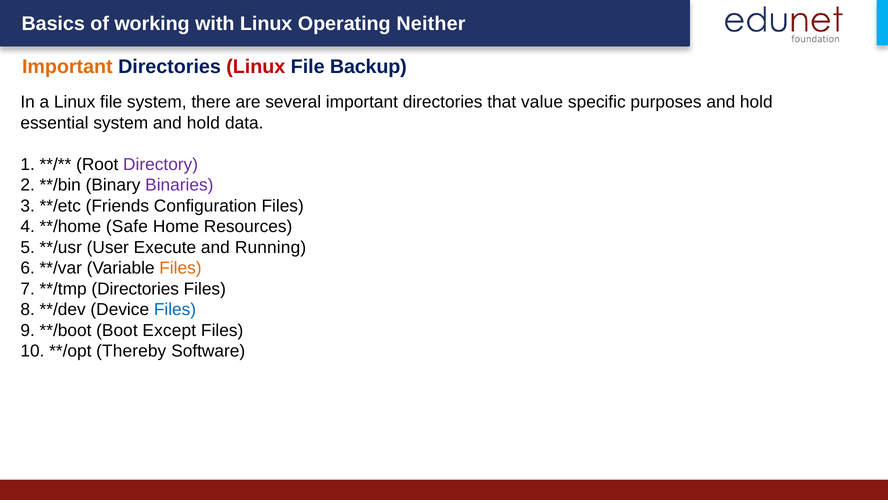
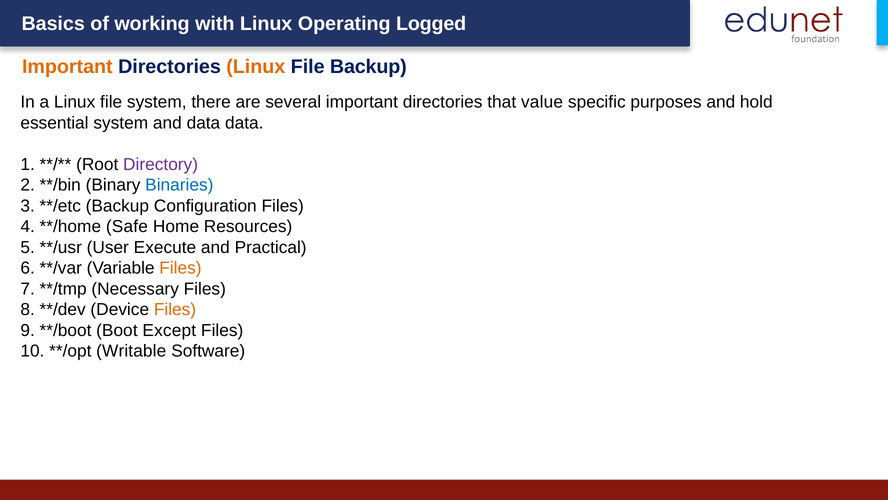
Neither: Neither -> Logged
Linux at (256, 67) colour: red -> orange
system and hold: hold -> data
Binaries colour: purple -> blue
Friends at (117, 206): Friends -> Backup
Running: Running -> Practical
Directories at (135, 289): Directories -> Necessary
Files at (175, 309) colour: blue -> orange
Thereby: Thereby -> Writable
